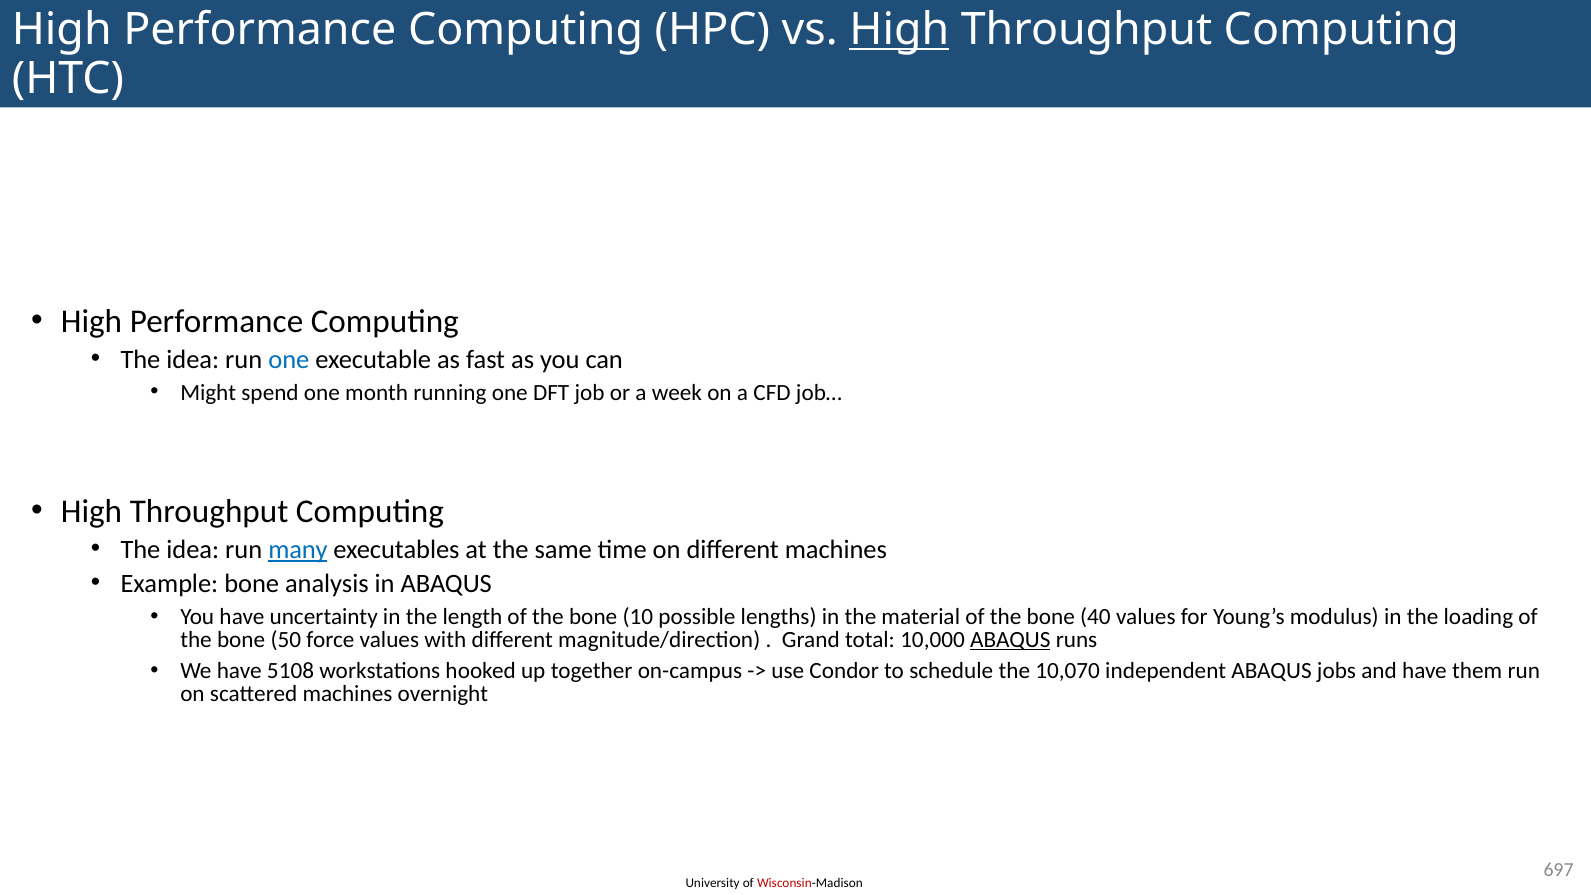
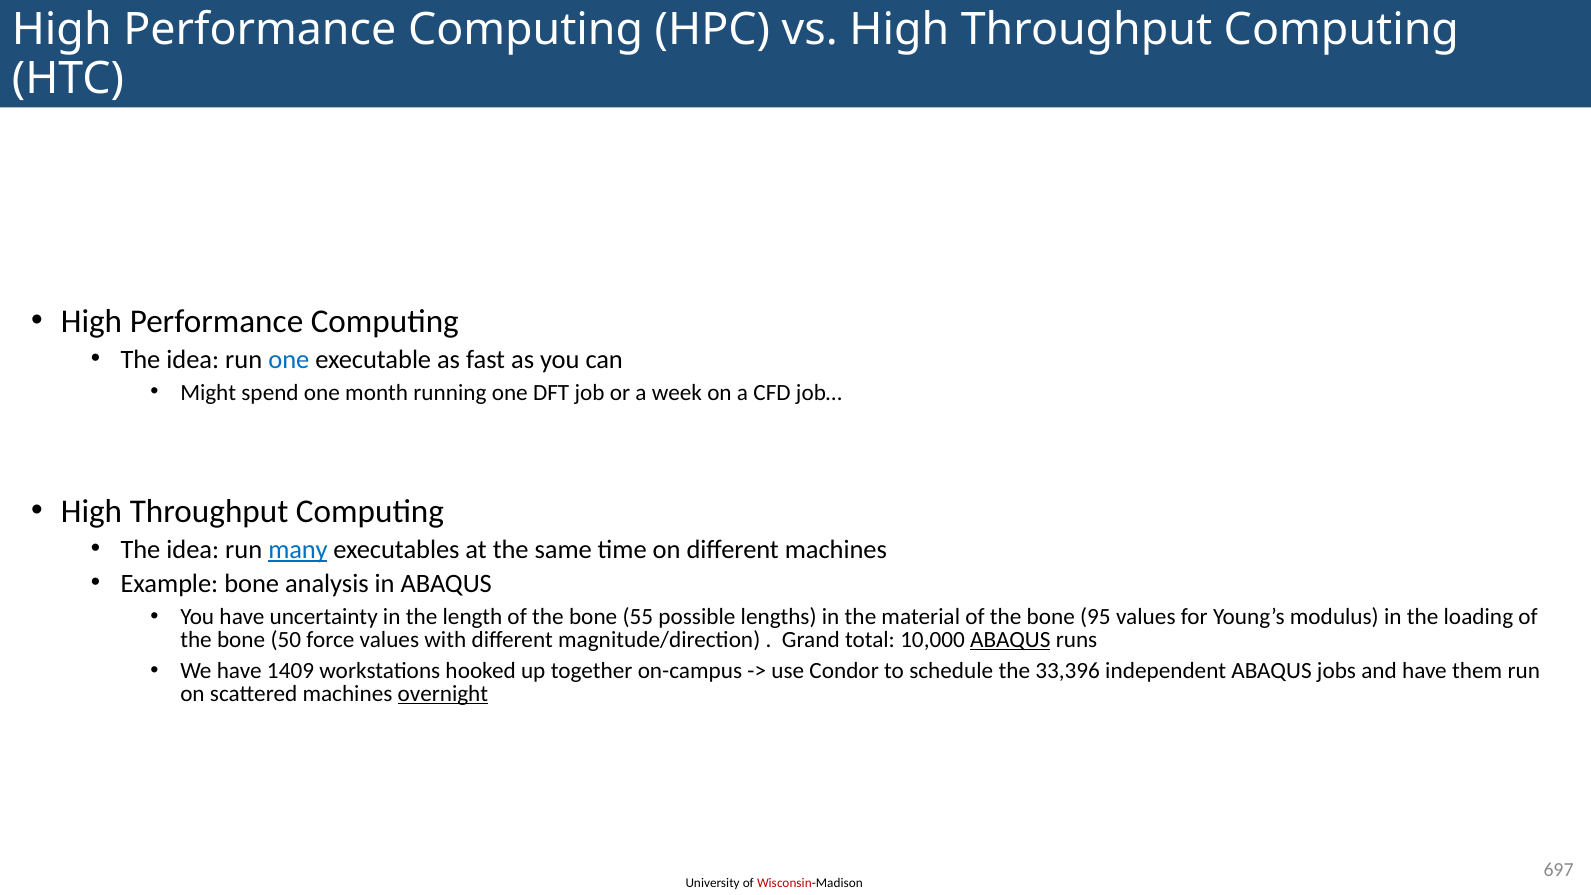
High at (899, 30) underline: present -> none
10: 10 -> 55
40: 40 -> 95
5108: 5108 -> 1409
10,070: 10,070 -> 33,396
overnight underline: none -> present
